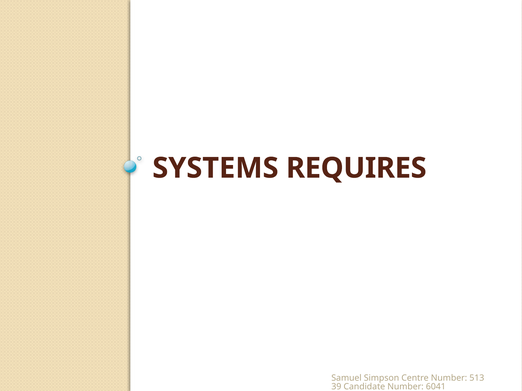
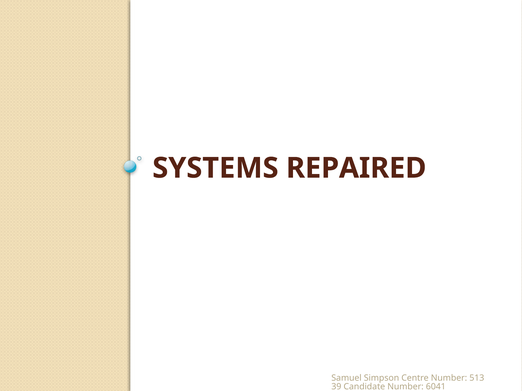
REQUIRES: REQUIRES -> REPAIRED
